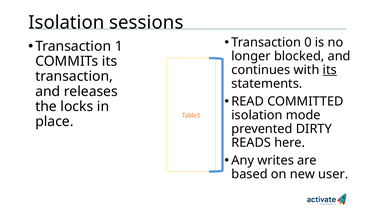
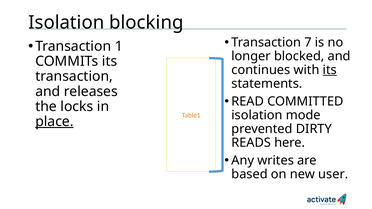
sessions: sessions -> blocking
0: 0 -> 7
place underline: none -> present
